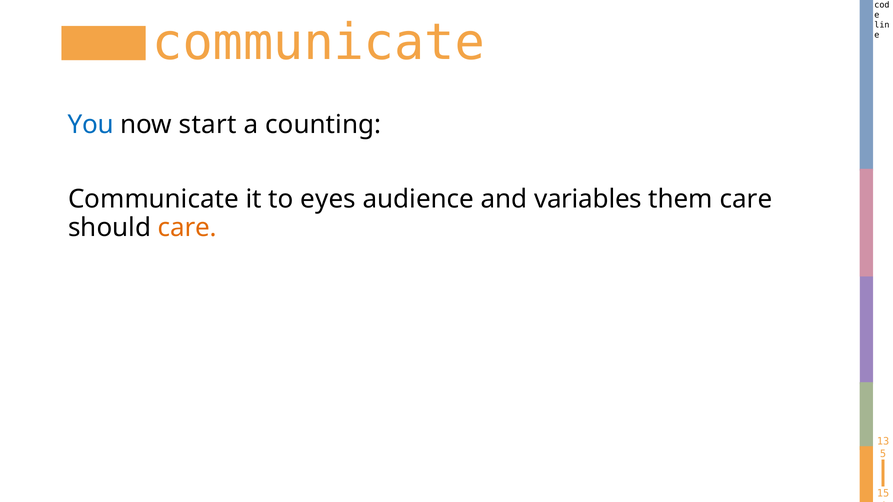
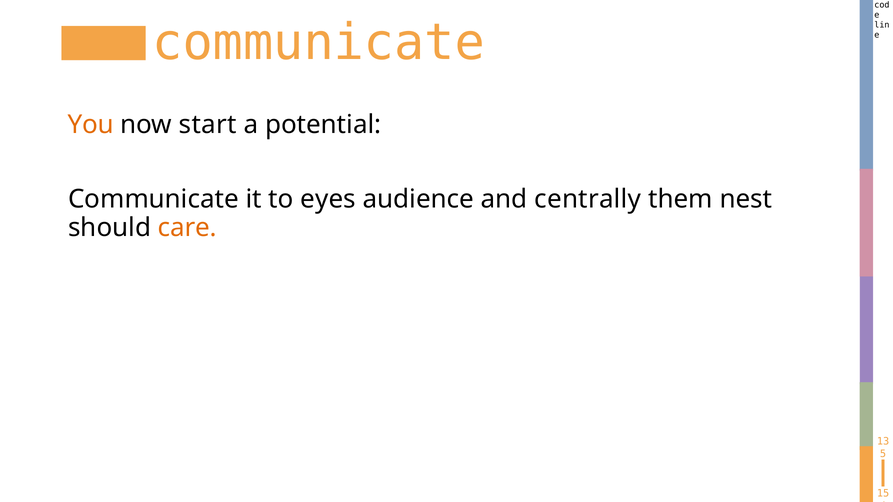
You colour: blue -> orange
counting: counting -> potential
variables: variables -> centrally
them care: care -> nest
